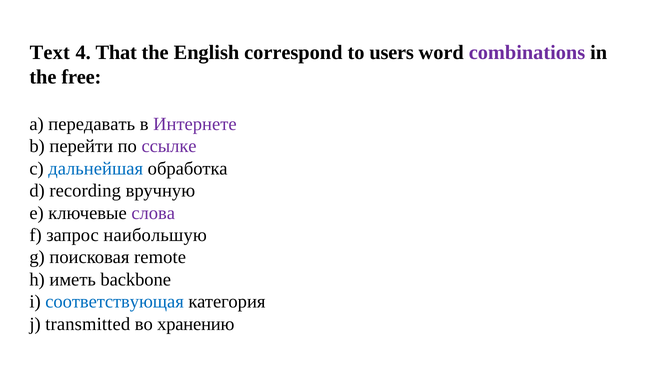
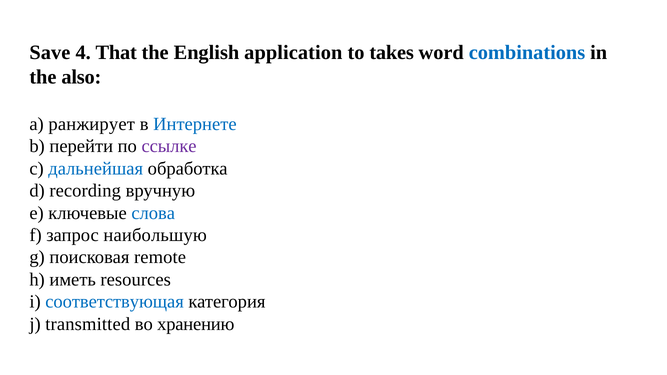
Text: Text -> Save
correspond: correspond -> application
users: users -> takes
combinations colour: purple -> blue
free: free -> also
передавать: передавать -> ранжирует
Интернете colour: purple -> blue
слова colour: purple -> blue
backbone: backbone -> resources
